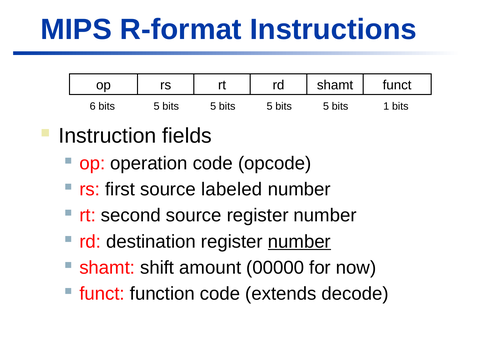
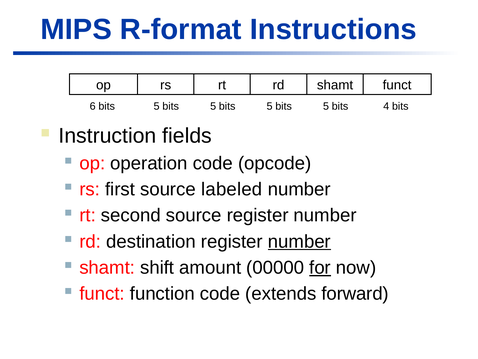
1: 1 -> 4
for underline: none -> present
decode: decode -> forward
